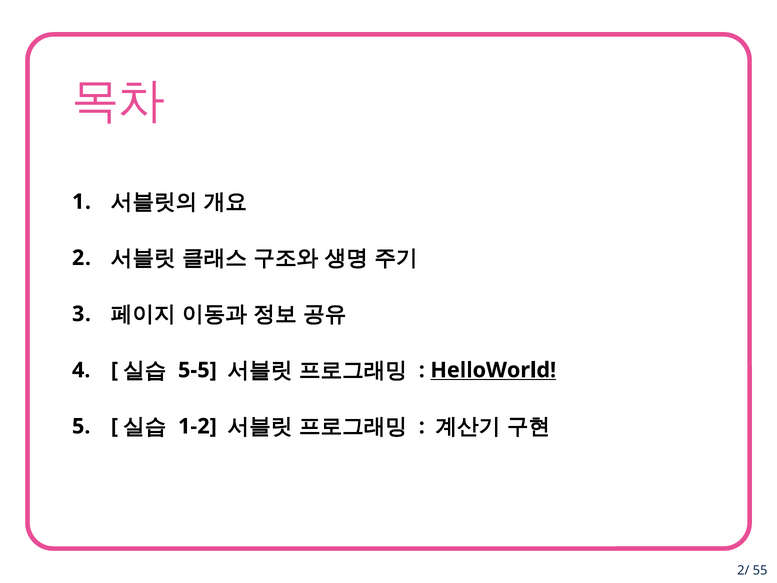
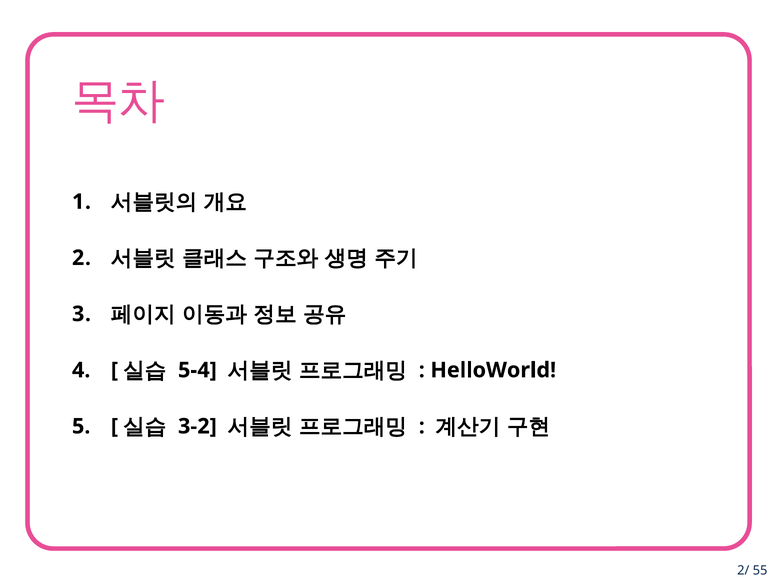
5-5: 5-5 -> 5-4
HelloWorld underline: present -> none
1-2: 1-2 -> 3-2
